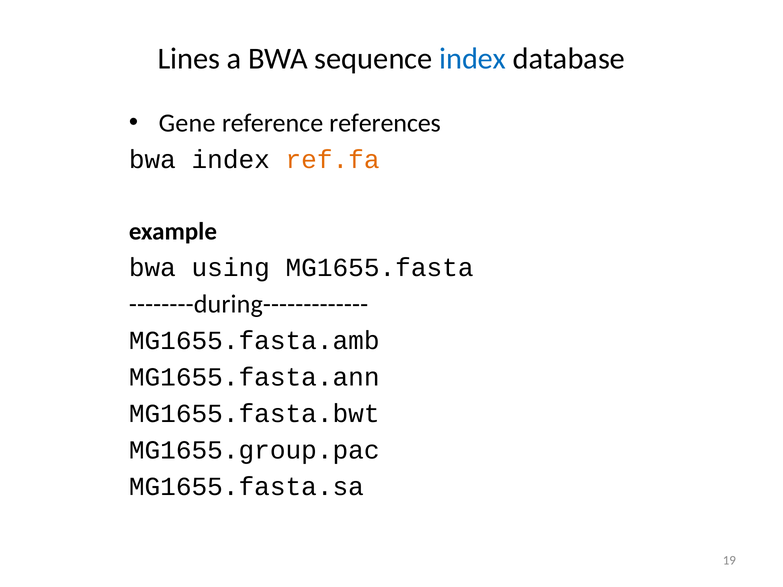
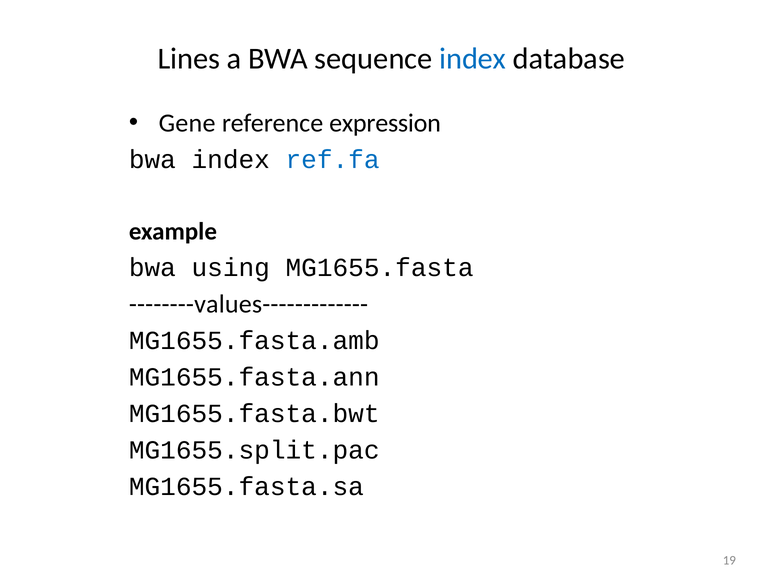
references: references -> expression
ref.fa colour: orange -> blue
--------during-------------: --------during------------- -> --------values-------------
MG1655.group.pac: MG1655.group.pac -> MG1655.split.pac
